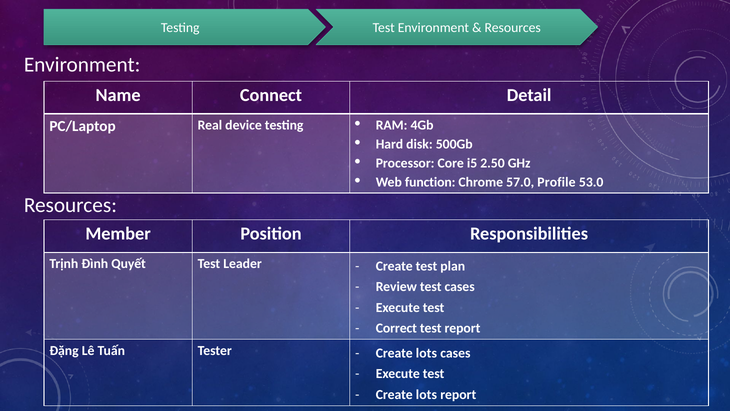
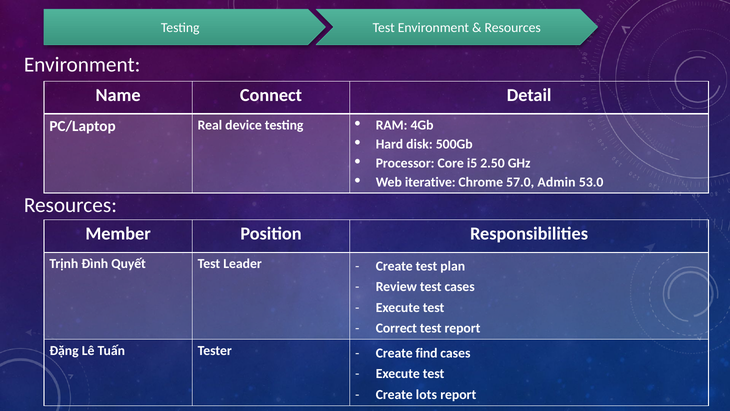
function: function -> iterative
Profile: Profile -> Admin
lots at (426, 353): lots -> find
